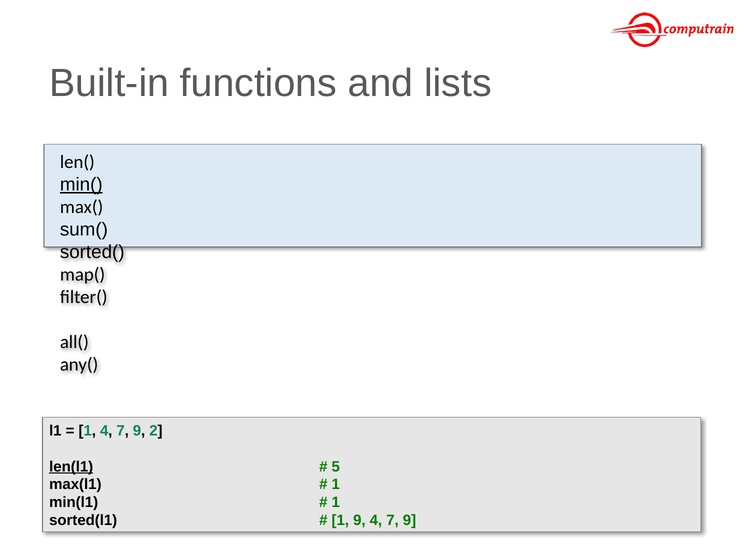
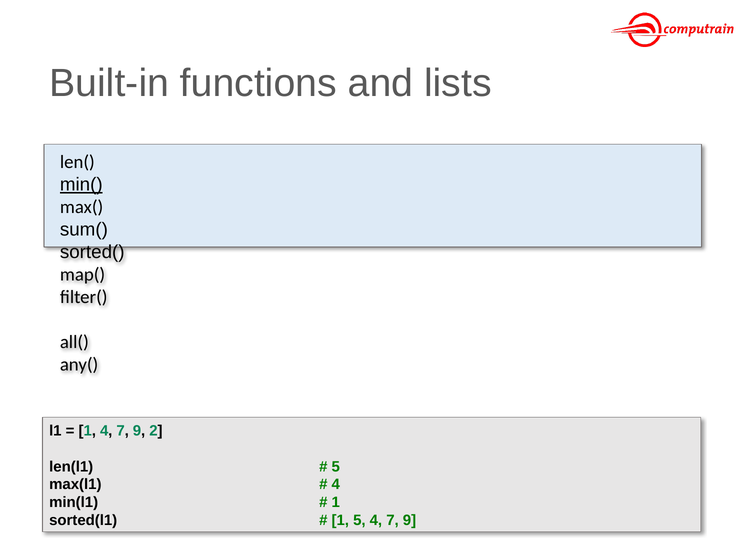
len(l1 underline: present -> none
1 at (336, 484): 1 -> 4
1 9: 9 -> 5
